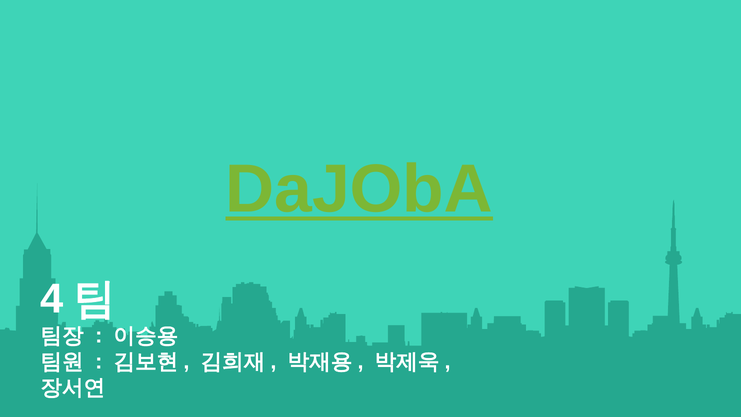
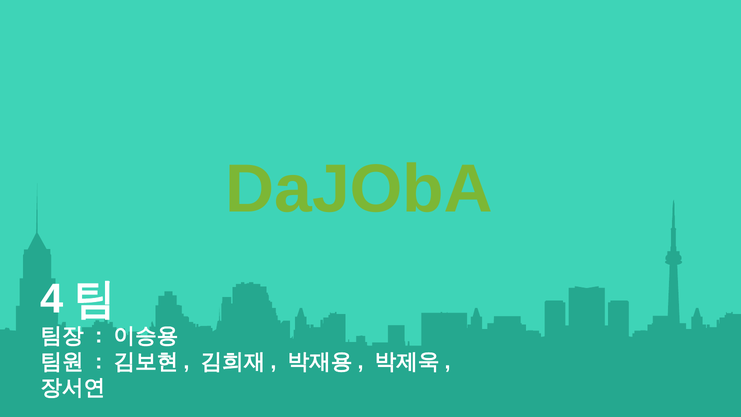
DaJObA underline: present -> none
